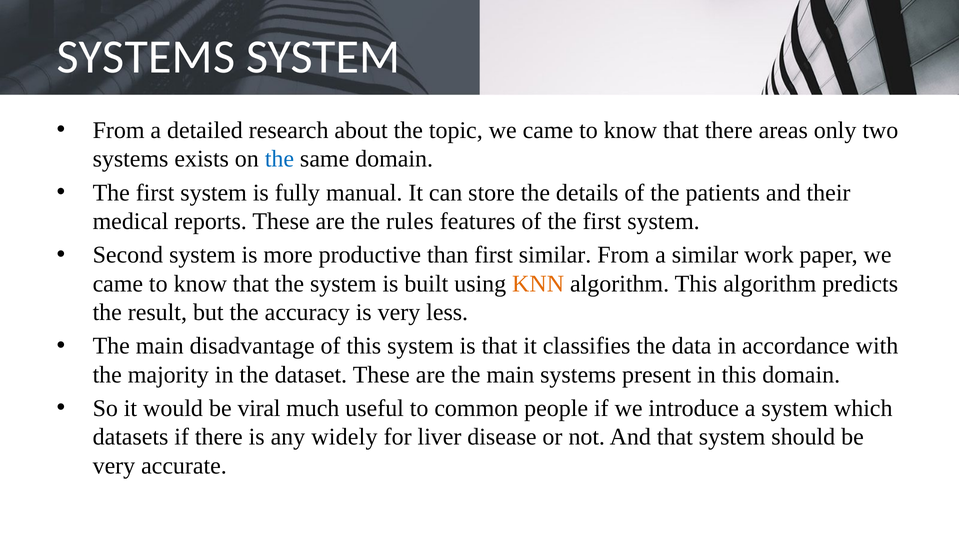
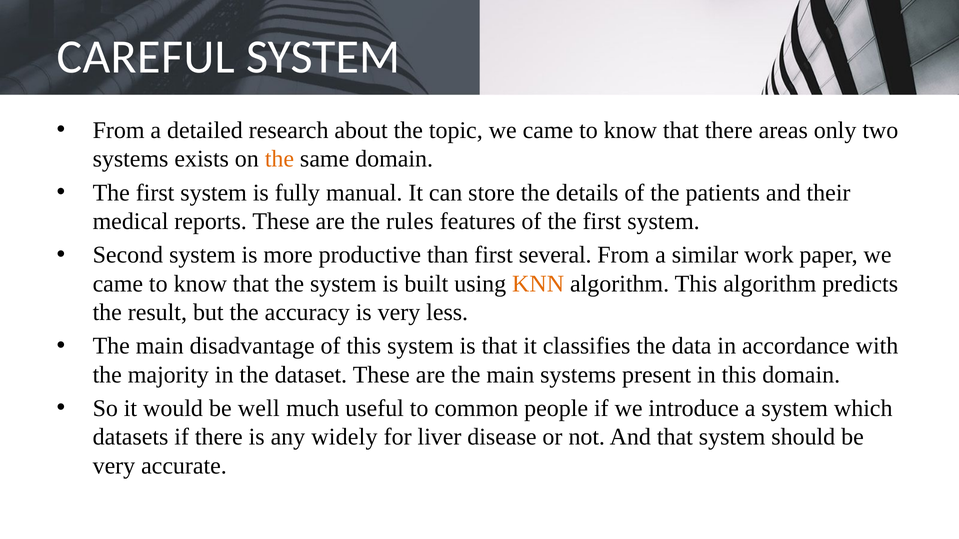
SYSTEMS at (146, 57): SYSTEMS -> CAREFUL
the at (279, 159) colour: blue -> orange
first similar: similar -> several
viral: viral -> well
